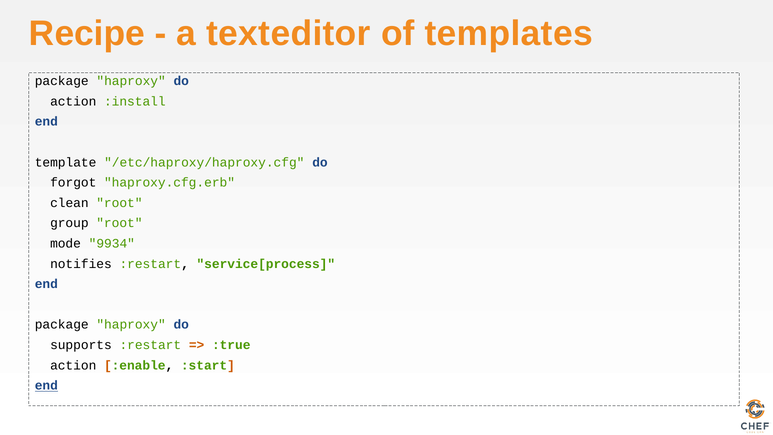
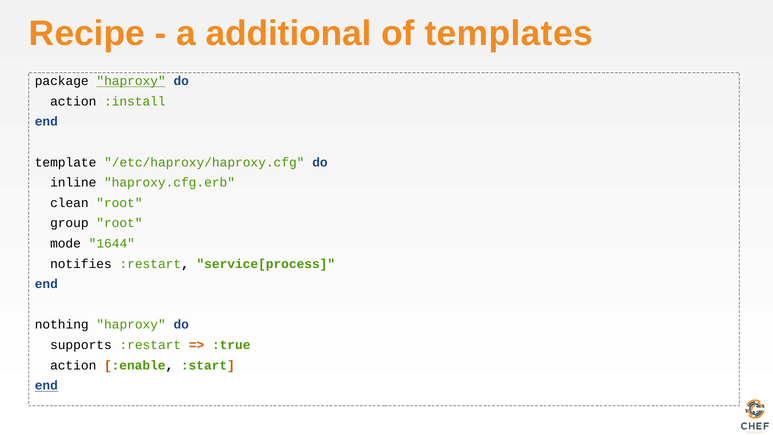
texteditor: texteditor -> additional
haproxy at (131, 81) underline: none -> present
forgot: forgot -> inline
9934: 9934 -> 1644
package at (62, 325): package -> nothing
